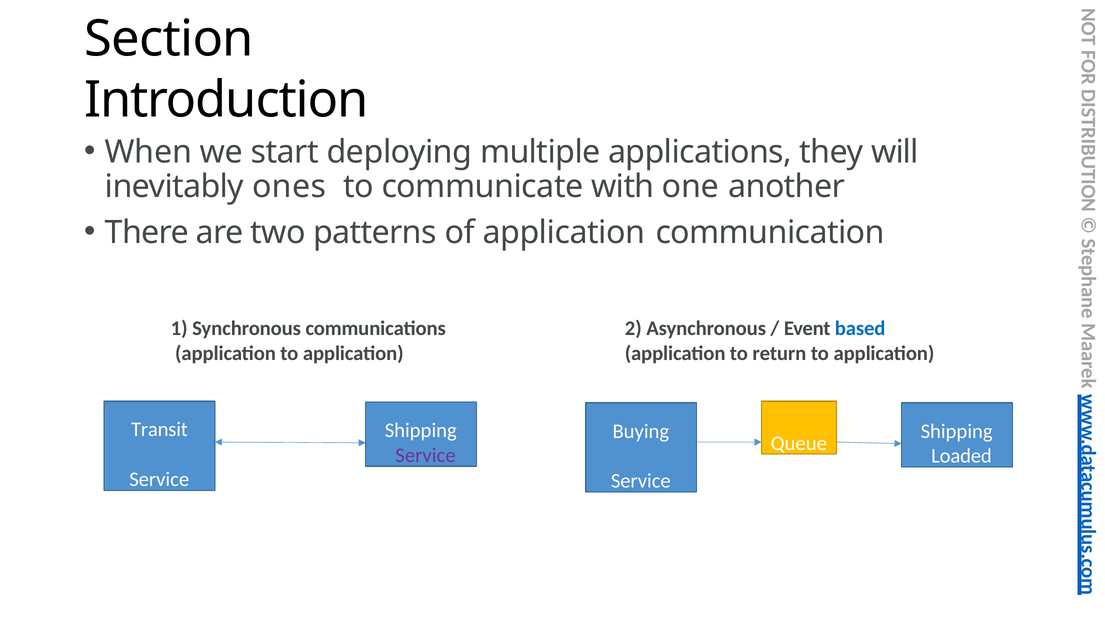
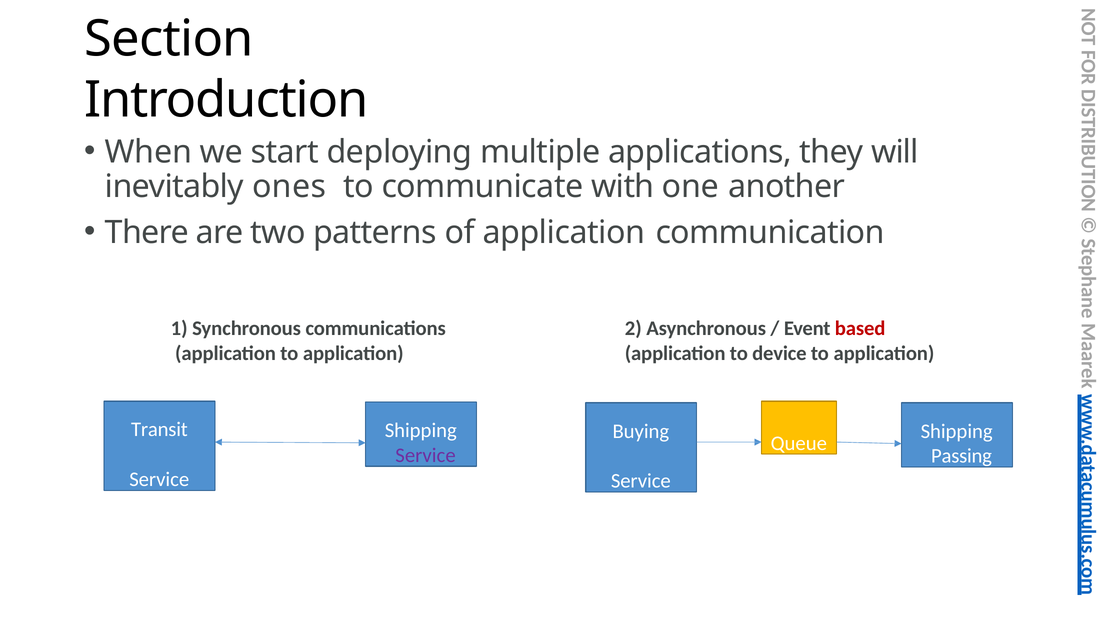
based colour: blue -> red
return: return -> device
Loaded: Loaded -> Passing
